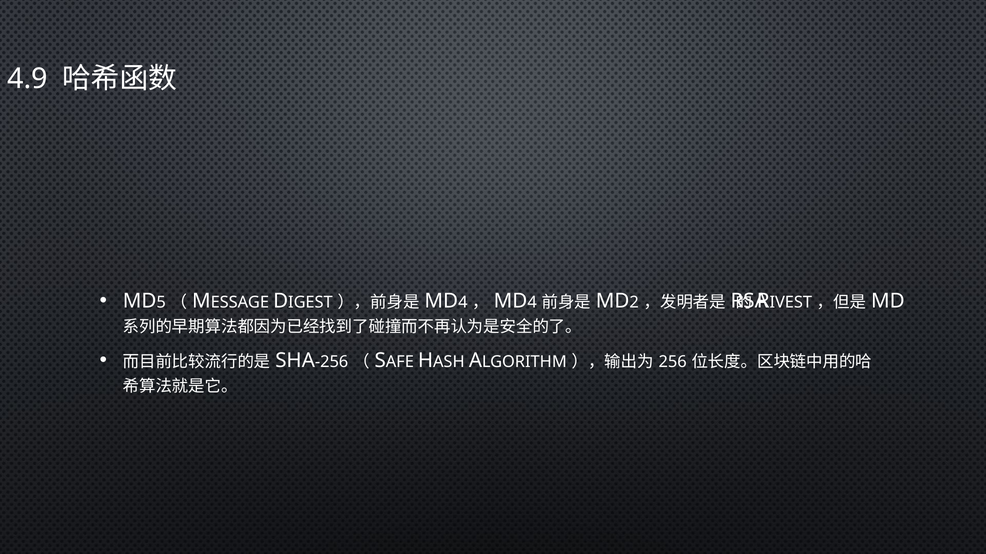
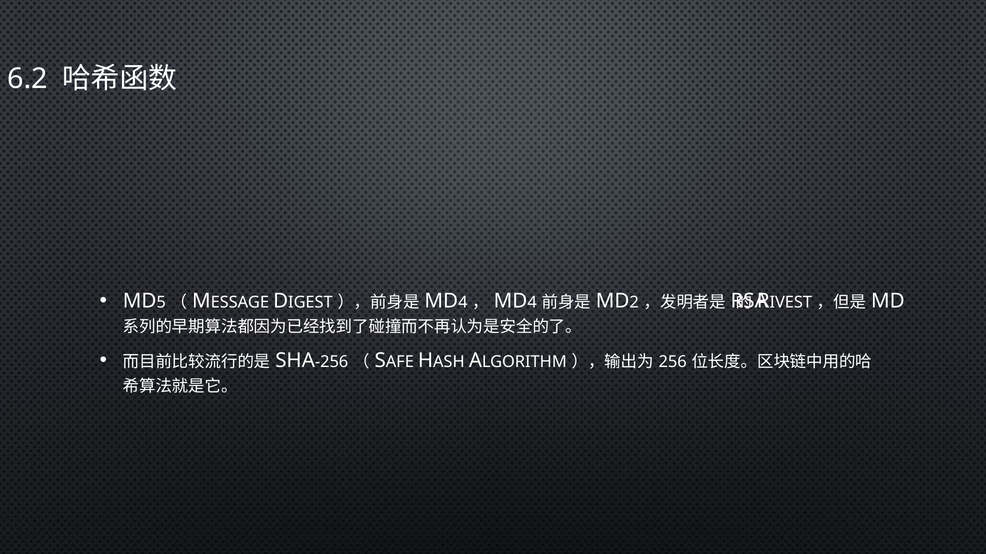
4.9: 4.9 -> 6.2
